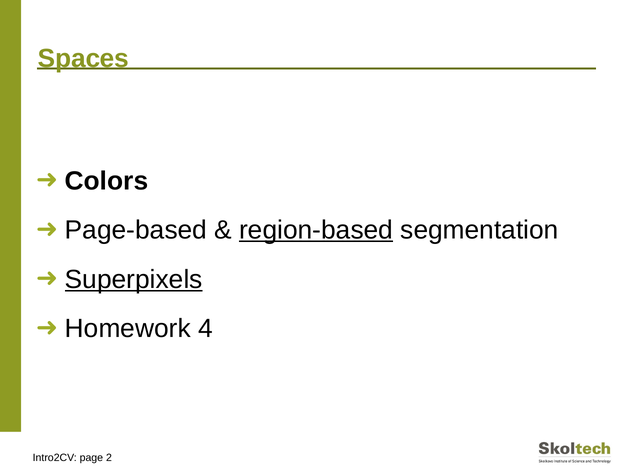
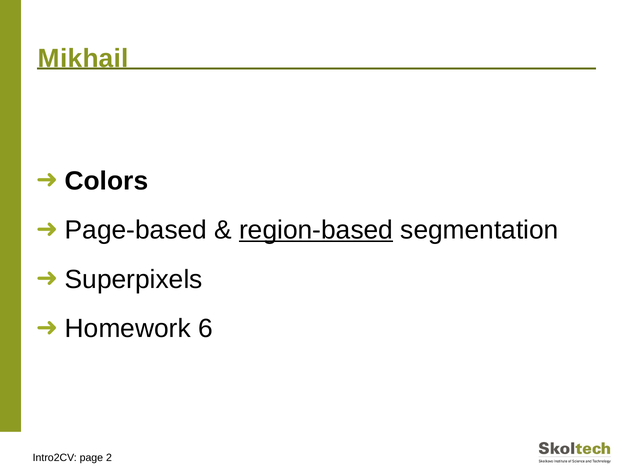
Spaces: Spaces -> Mikhail
Superpixels underline: present -> none
4: 4 -> 6
